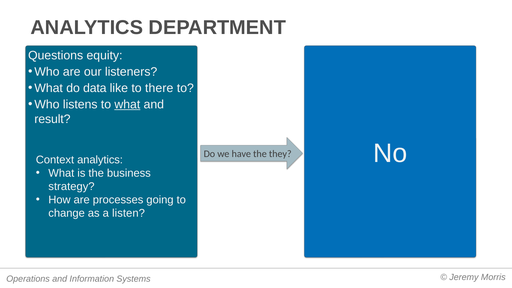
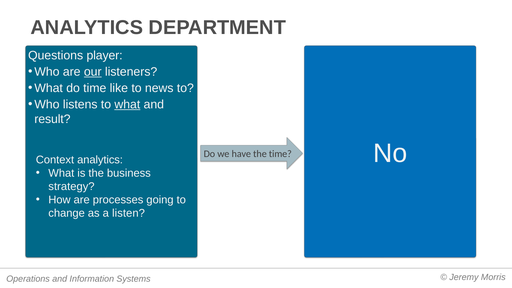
equity: equity -> player
our underline: none -> present
do data: data -> time
there: there -> news
the they: they -> time
